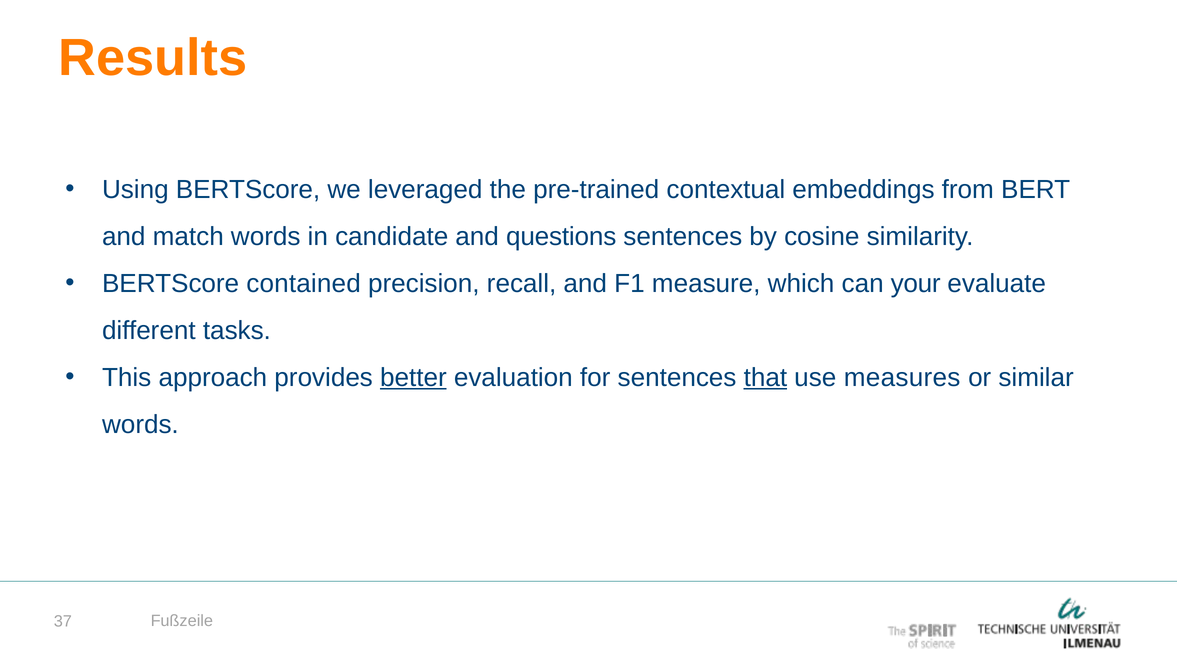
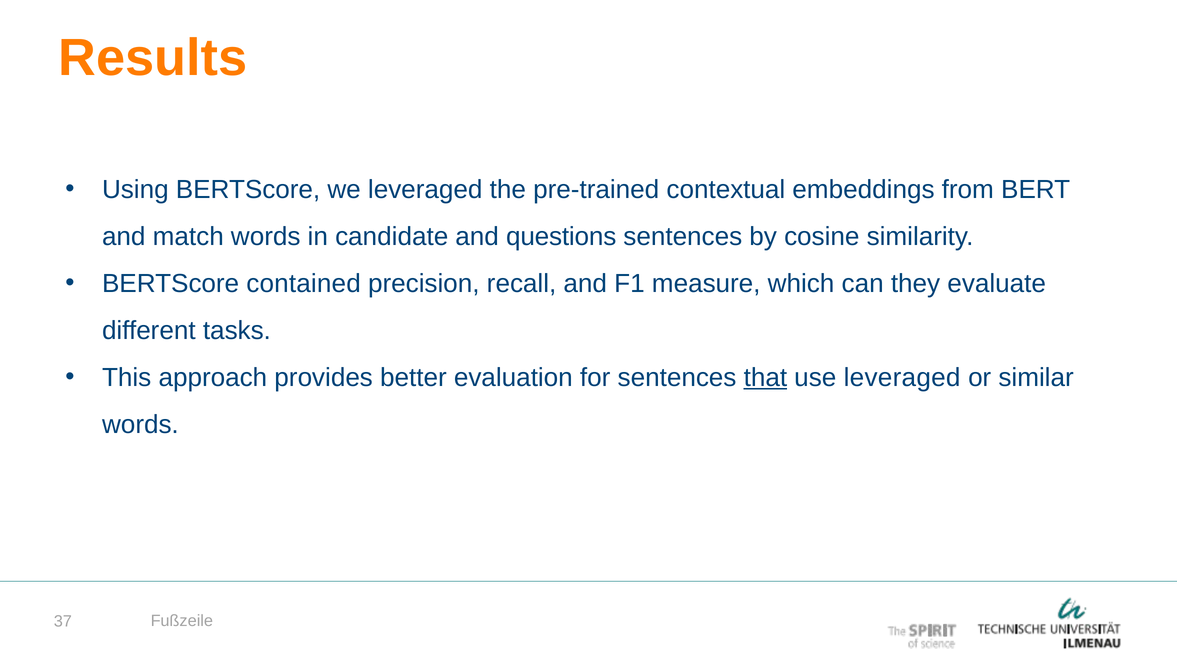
your: your -> they
better underline: present -> none
use measures: measures -> leveraged
